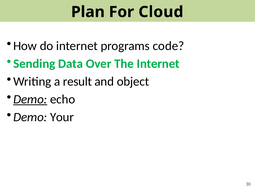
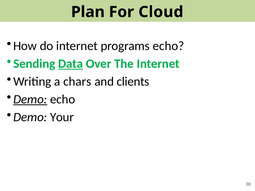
programs code: code -> echo
Data underline: none -> present
result: result -> chars
object: object -> clients
